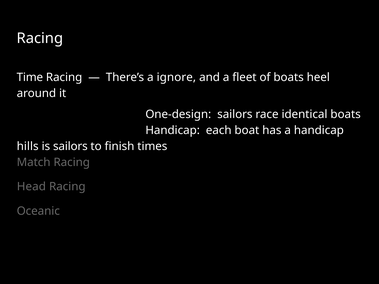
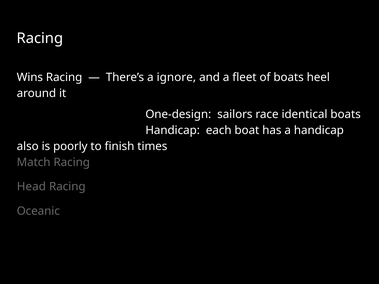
Time: Time -> Wins
hills: hills -> also
is sailors: sailors -> poorly
